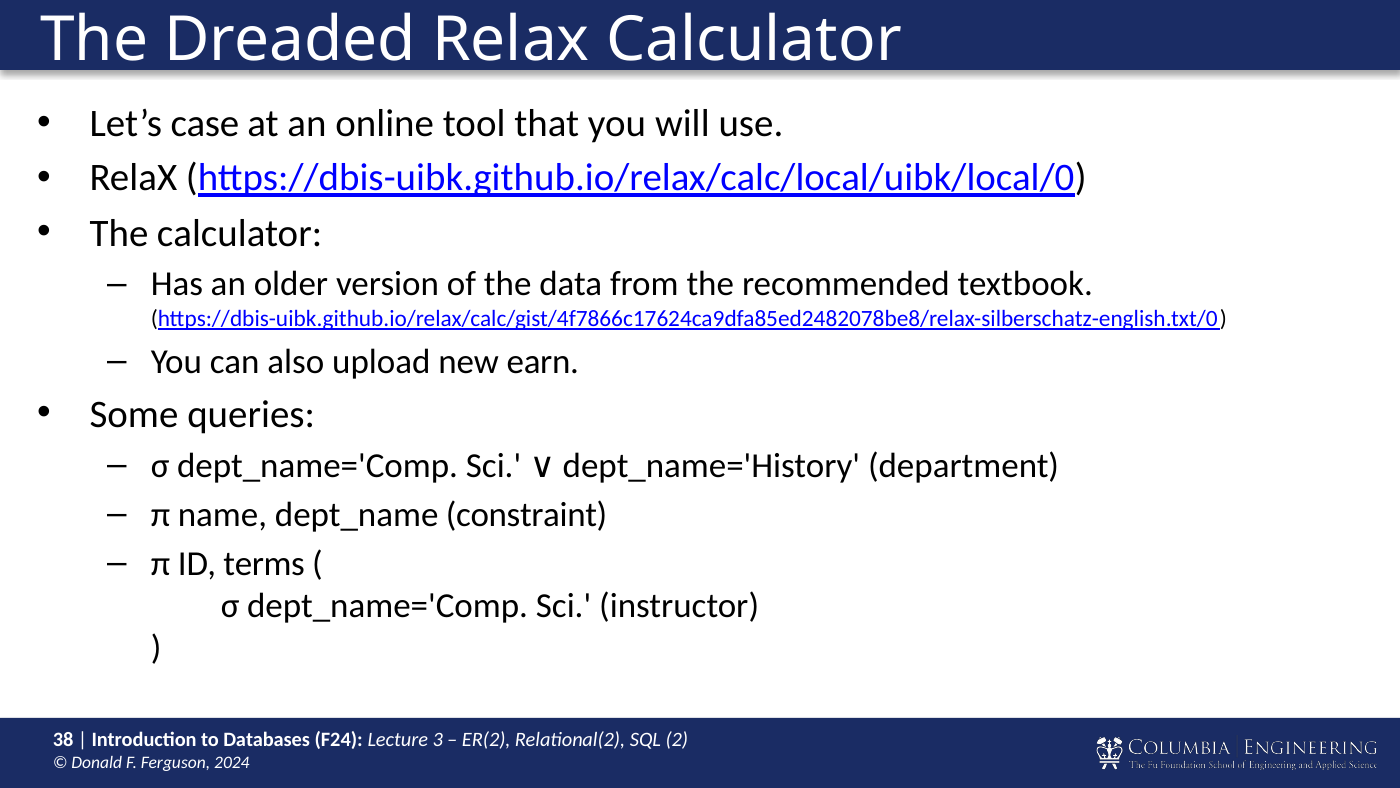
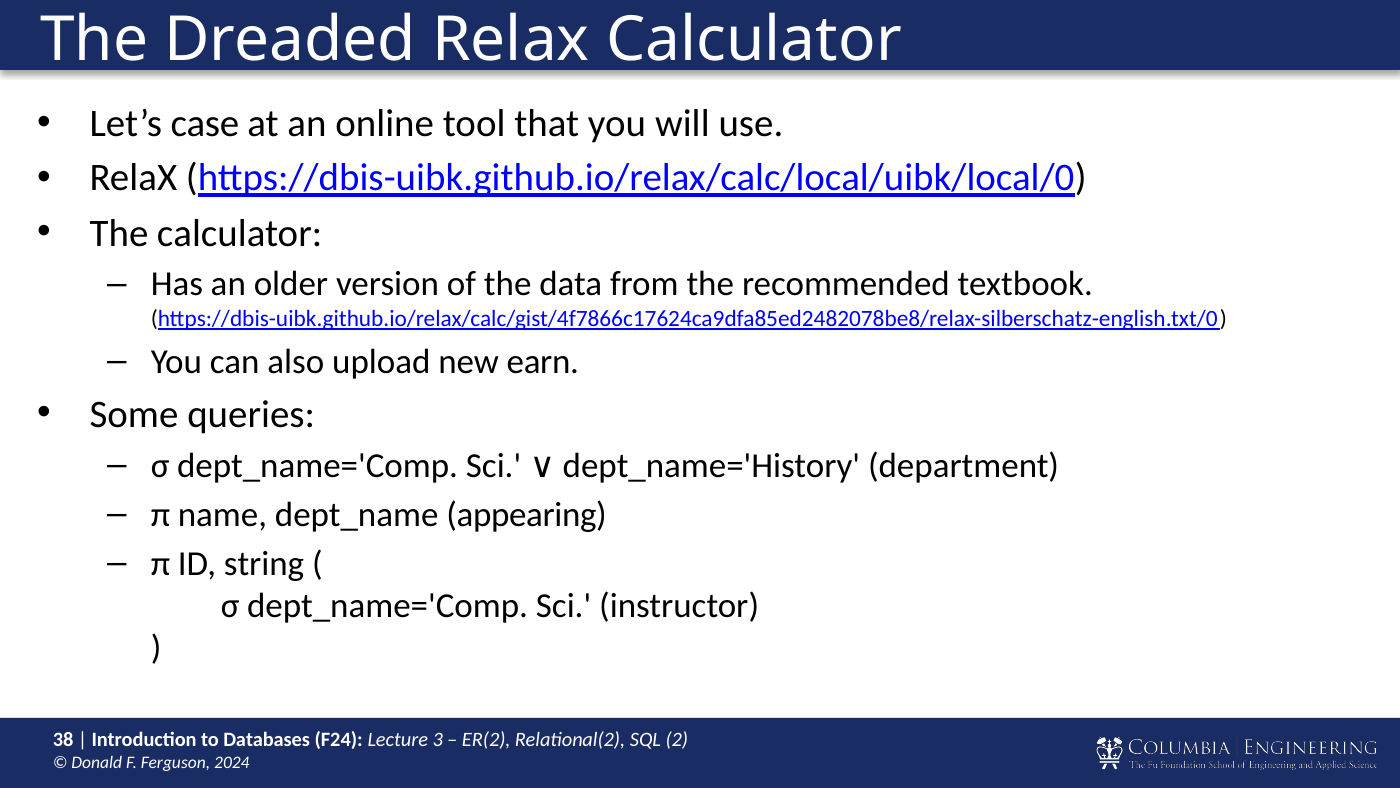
constraint: constraint -> appearing
terms: terms -> string
